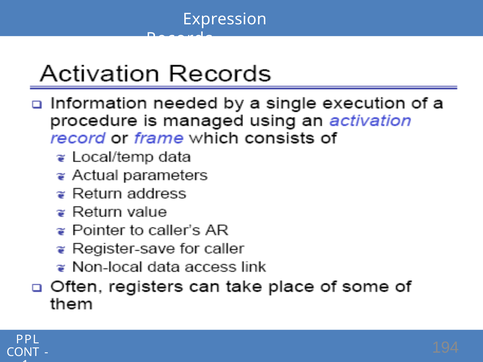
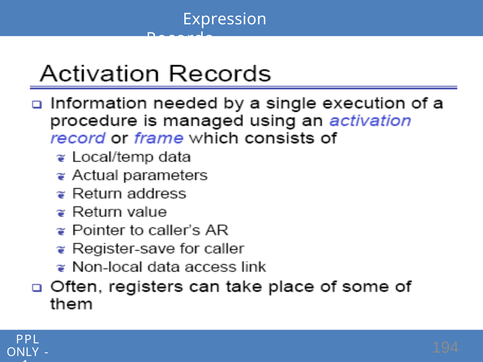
CONT: CONT -> ONLY
